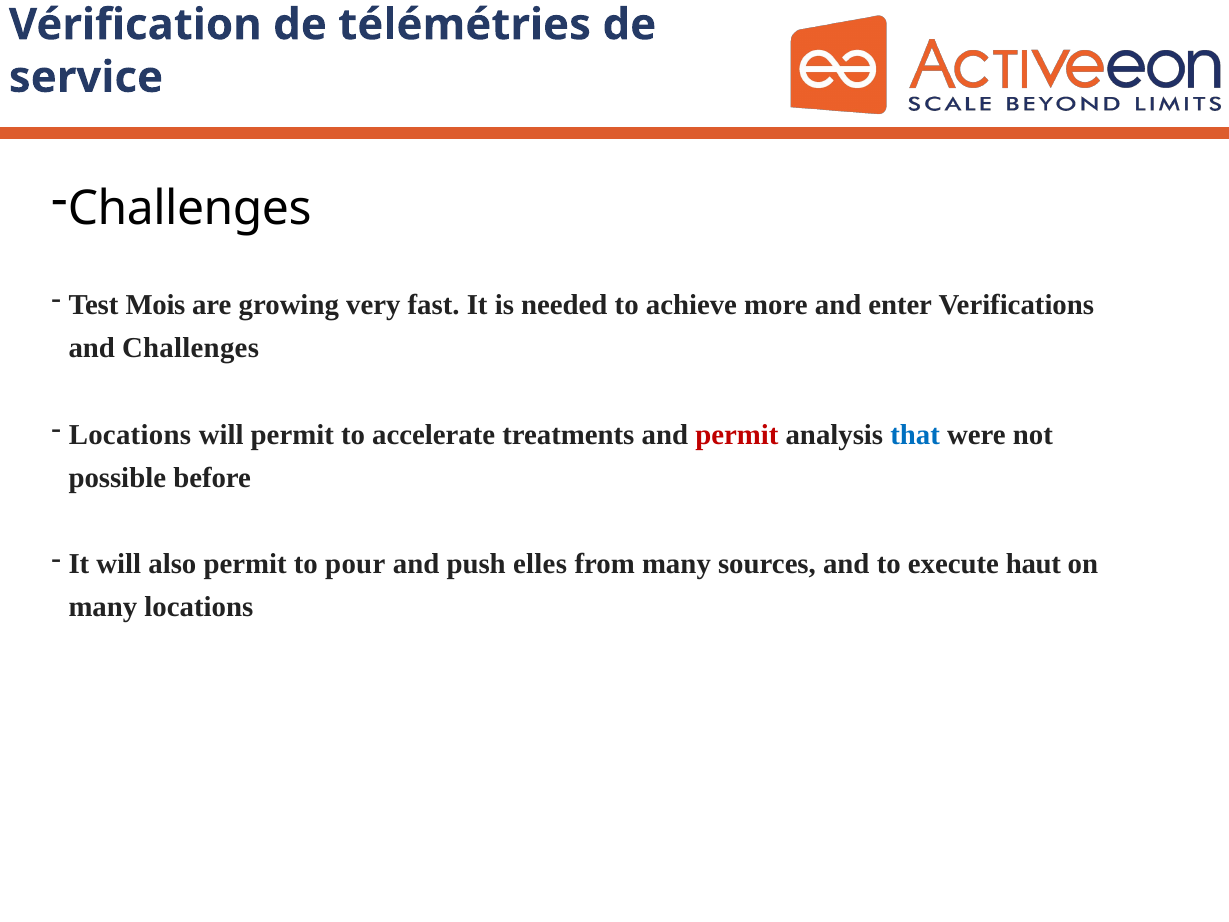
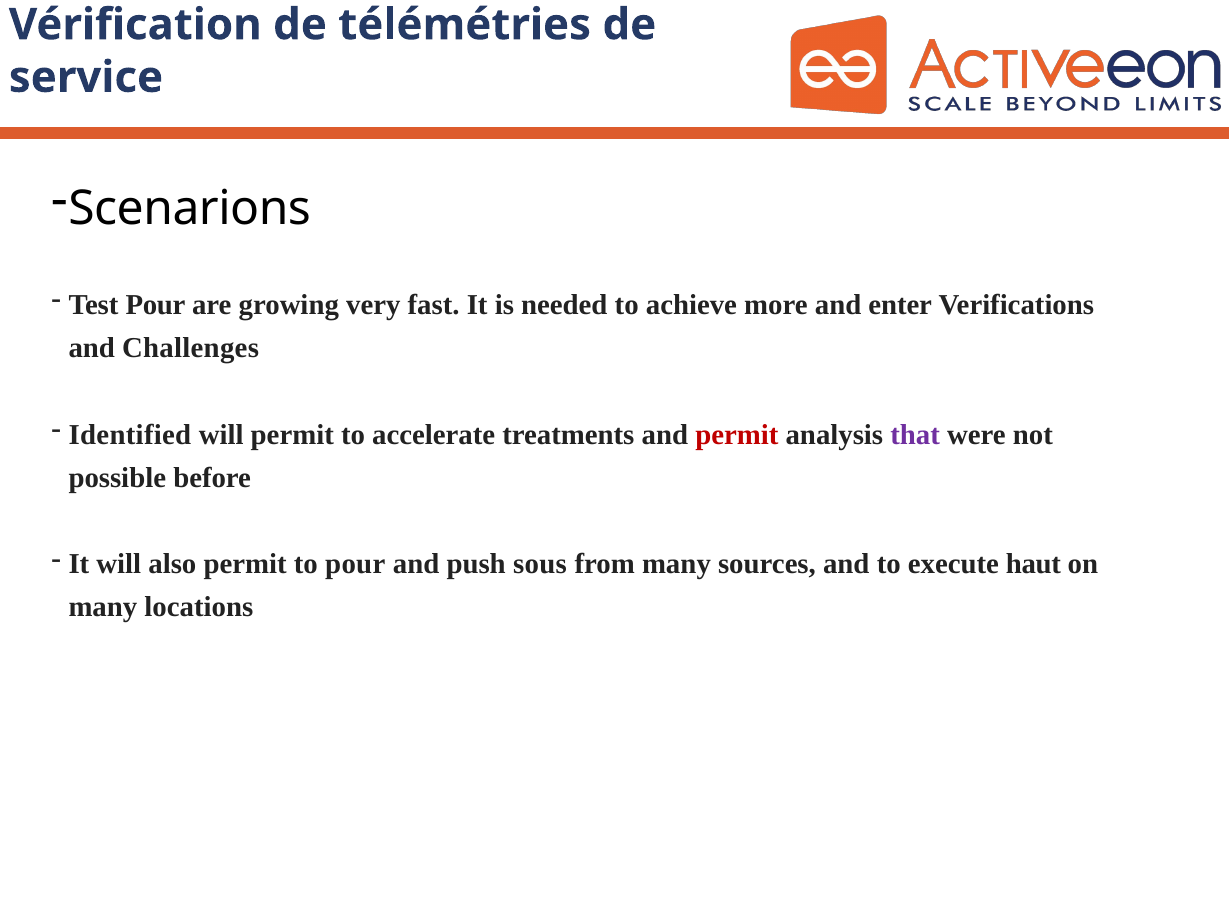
Challenges at (190, 208): Challenges -> Scenarions
Test Mois: Mois -> Pour
Locations at (130, 434): Locations -> Identified
that colour: blue -> purple
elles: elles -> sous
